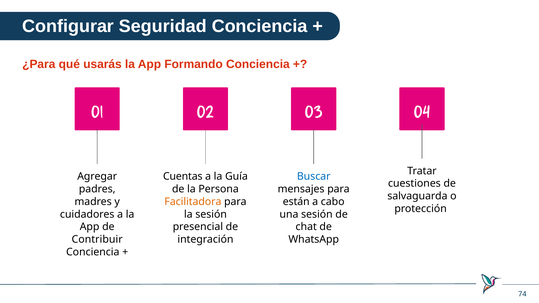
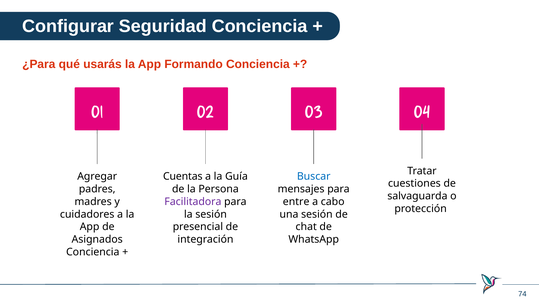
Facilitadora colour: orange -> purple
están: están -> entre
Contribuir: Contribuir -> Asignados
